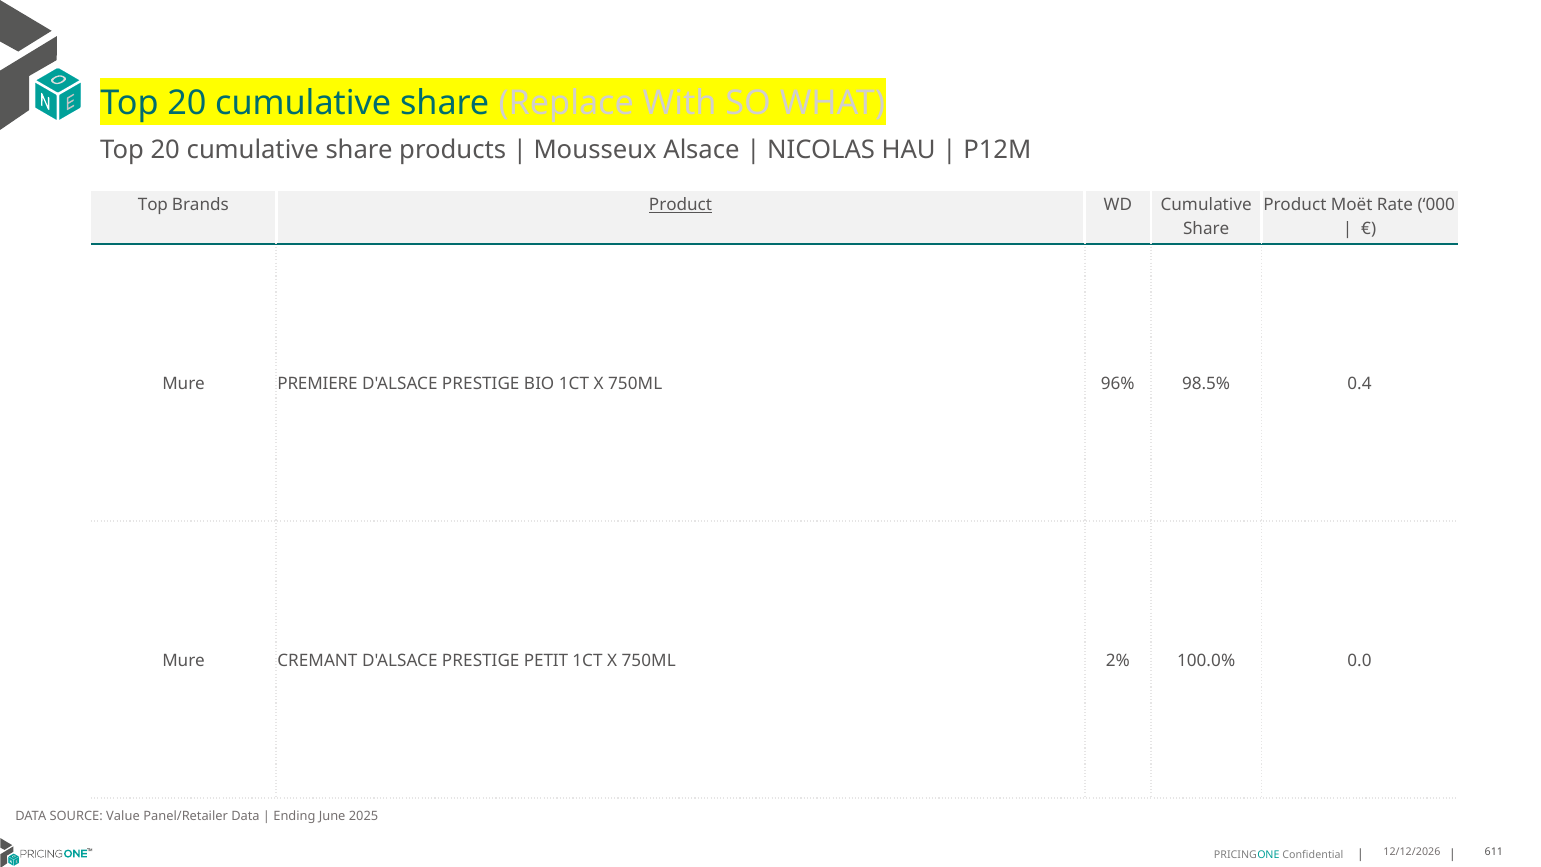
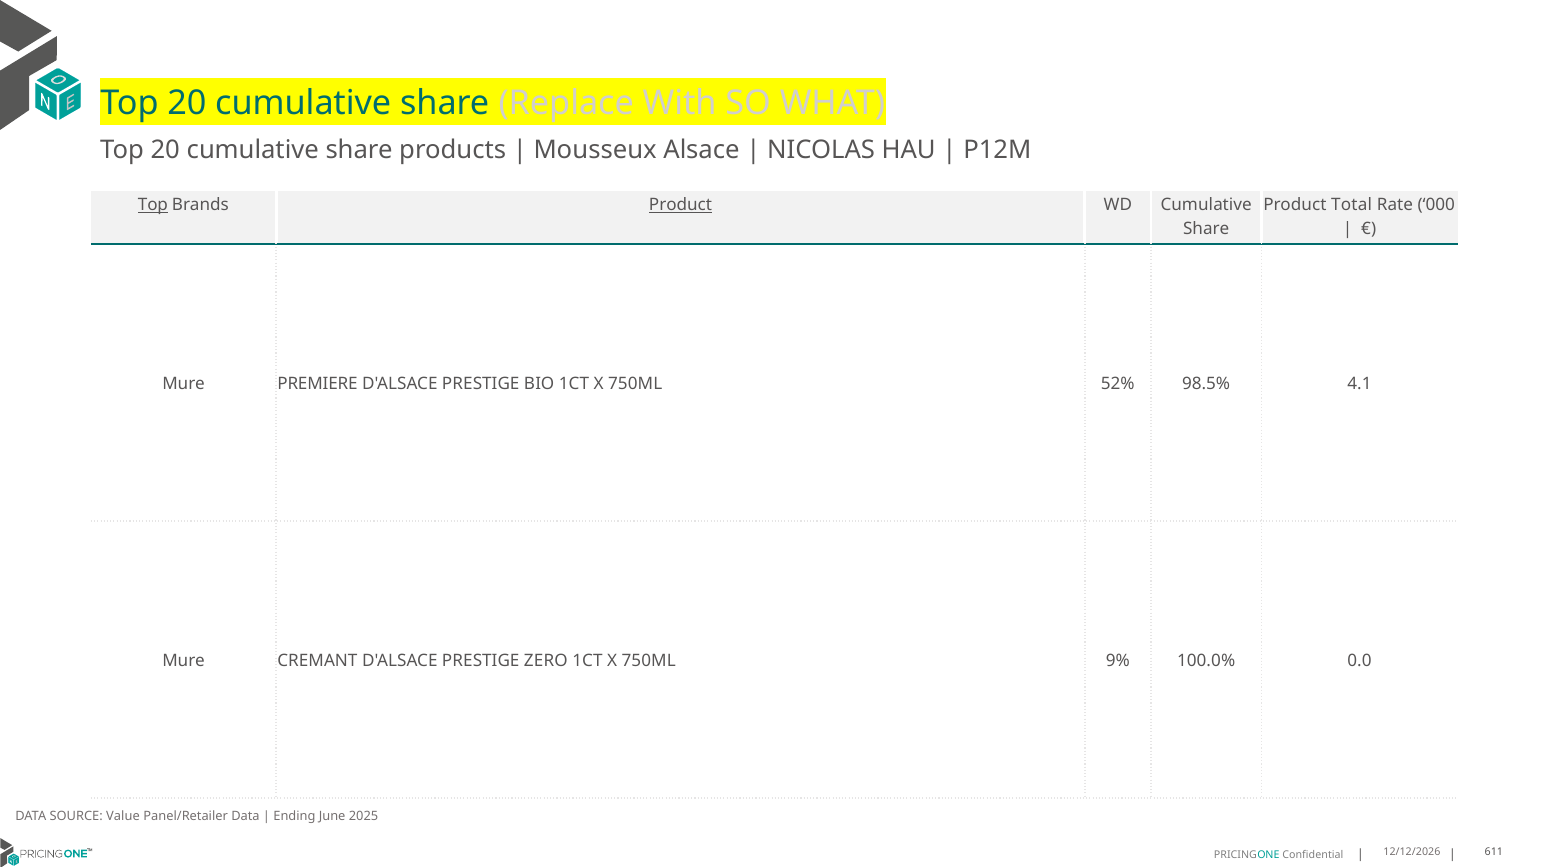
Top at (153, 205) underline: none -> present
Moët: Moët -> Total
96%: 96% -> 52%
0.4: 0.4 -> 4.1
PETIT: PETIT -> ZERO
2%: 2% -> 9%
